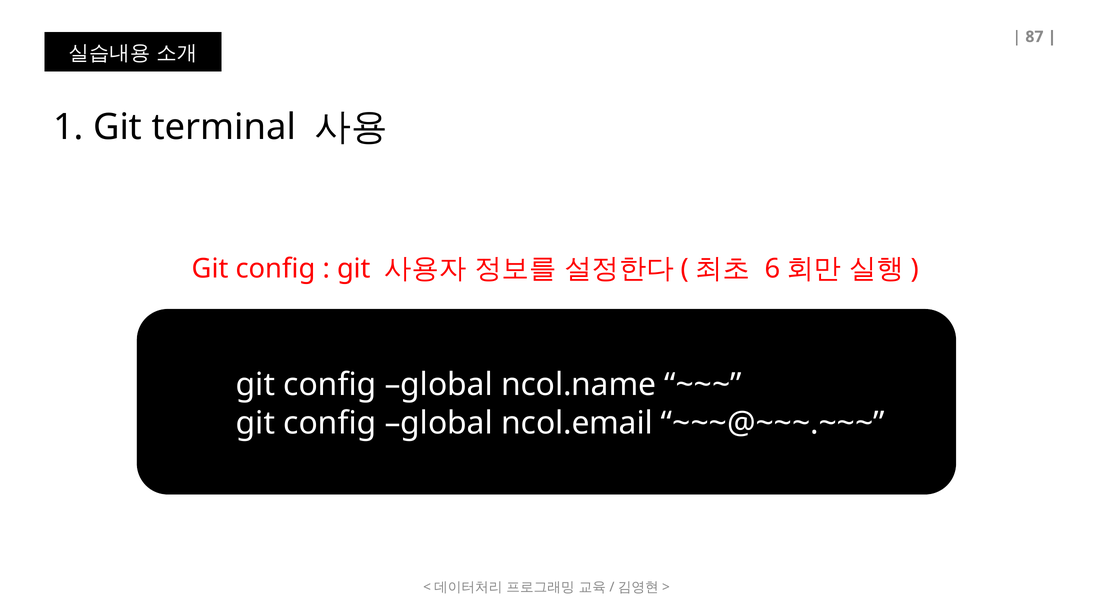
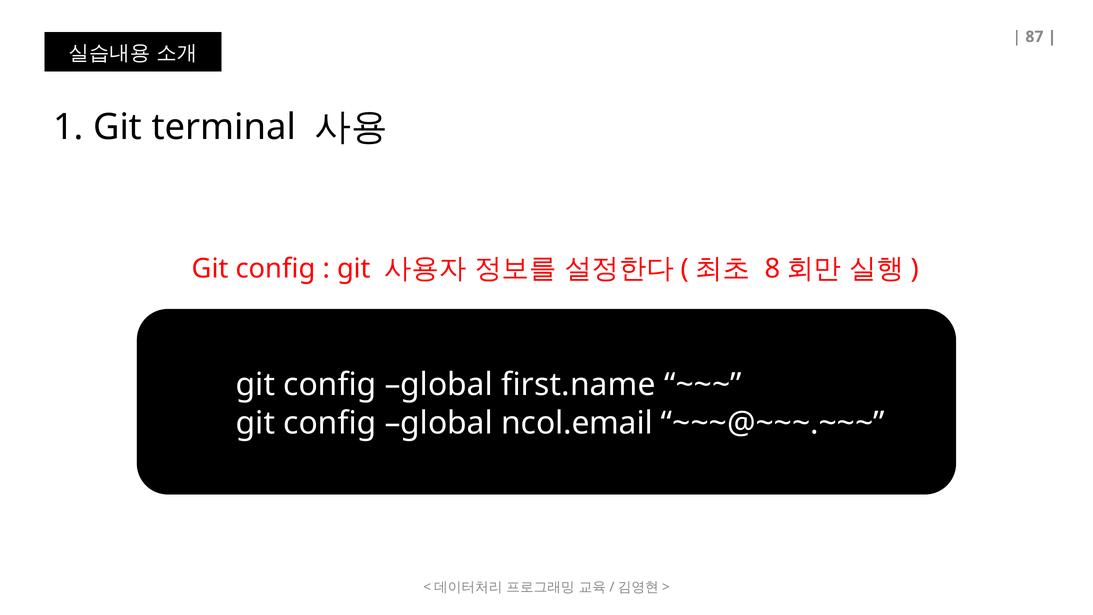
6: 6 -> 8
ncol.name: ncol.name -> first.name
